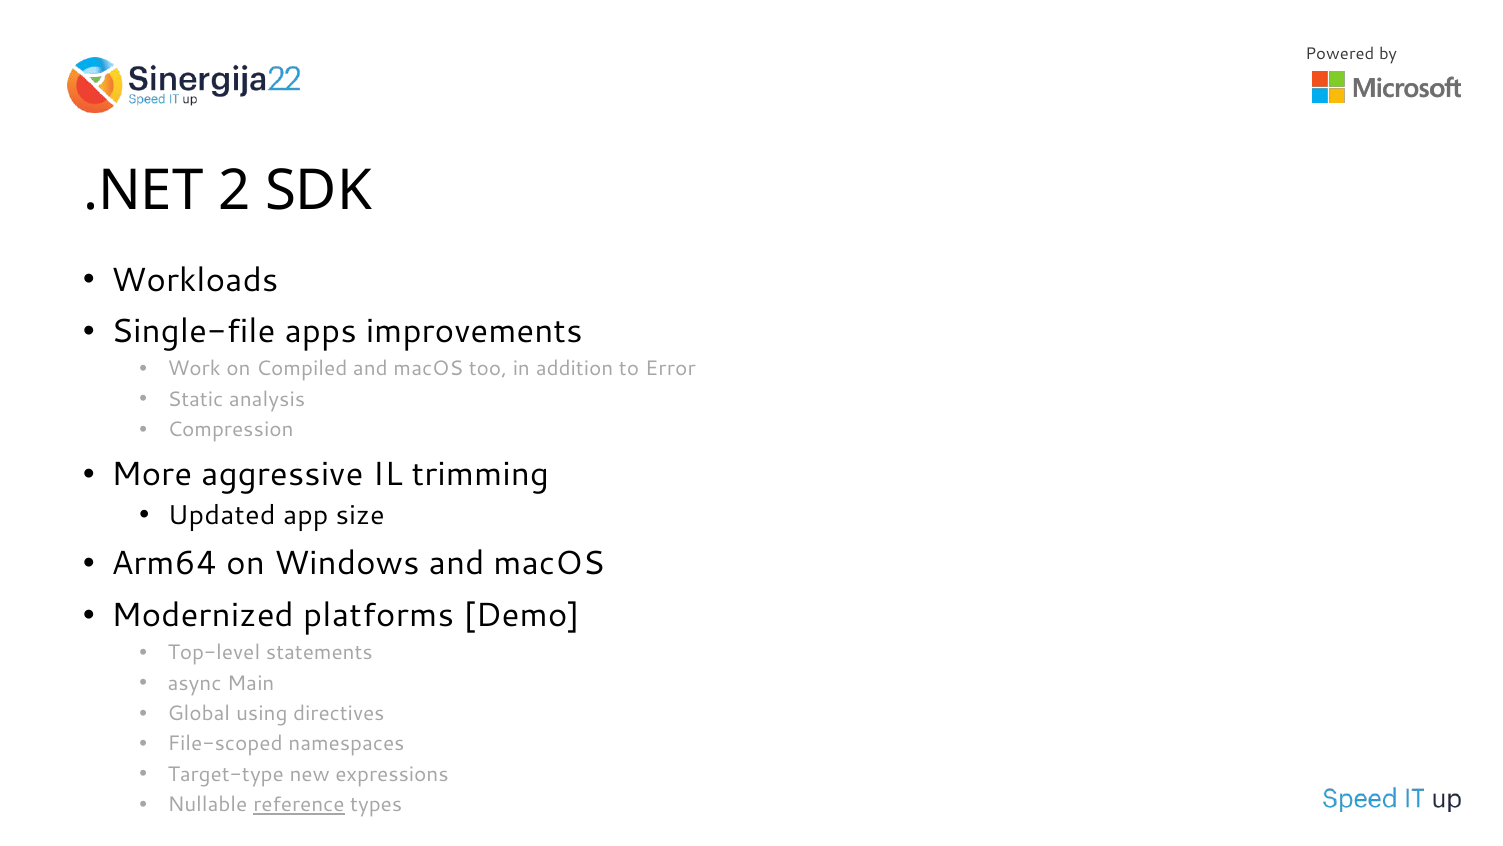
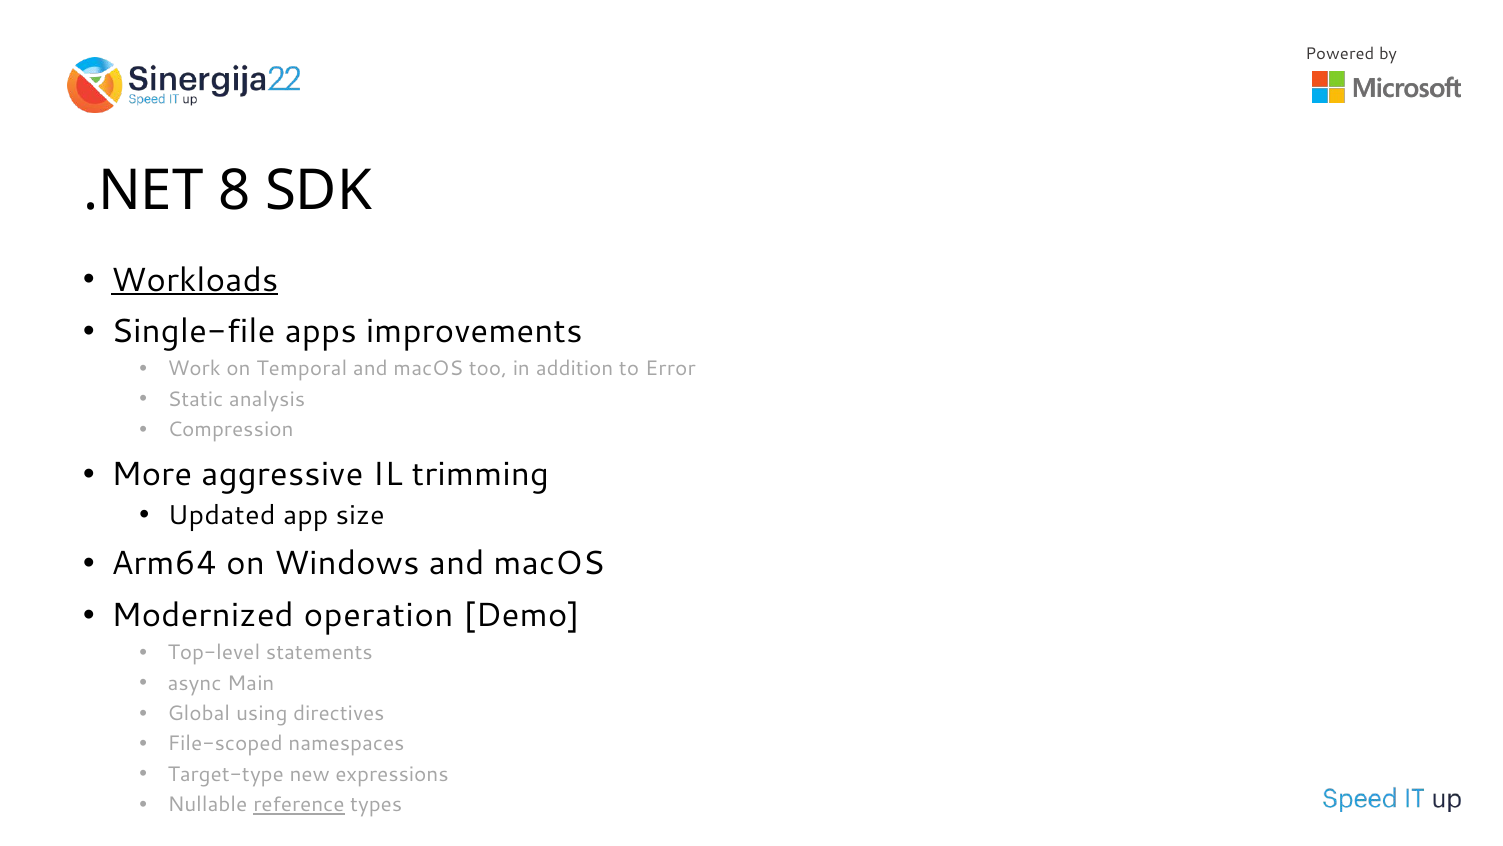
2: 2 -> 8
Workloads underline: none -> present
Compiled: Compiled -> Temporal
platforms: platforms -> operation
